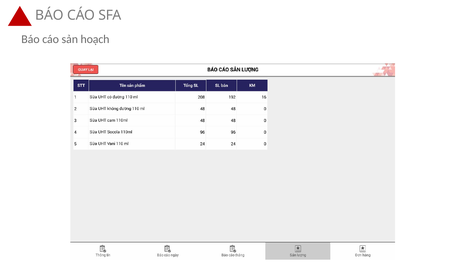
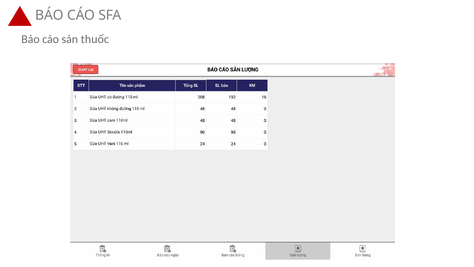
hoạch: hoạch -> thuốc
